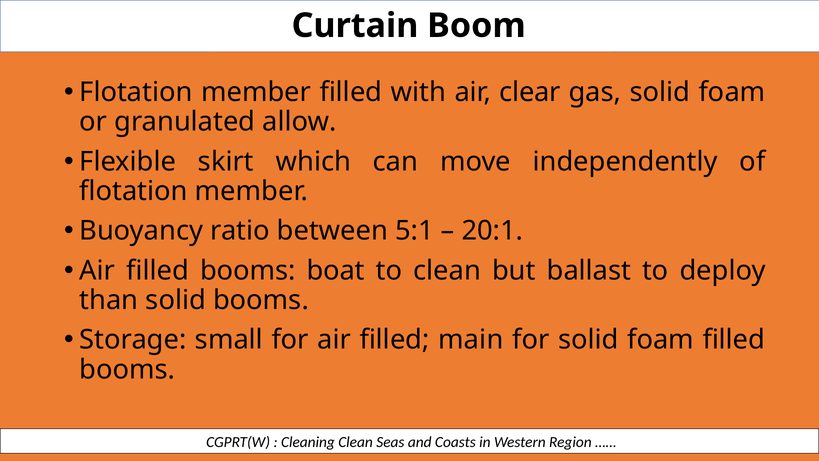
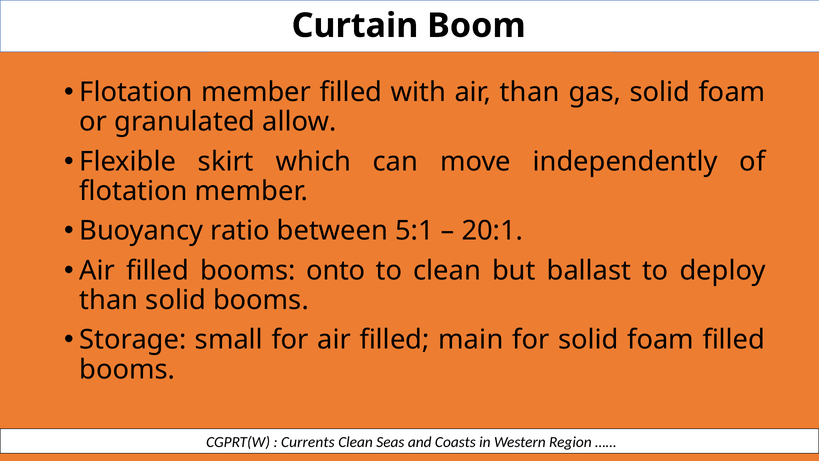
air clear: clear -> than
boat: boat -> onto
Cleaning: Cleaning -> Currents
